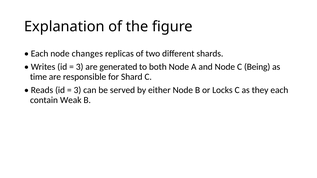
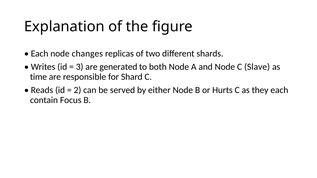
Being: Being -> Slave
3 at (77, 90): 3 -> 2
Locks: Locks -> Hurts
Weak: Weak -> Focus
